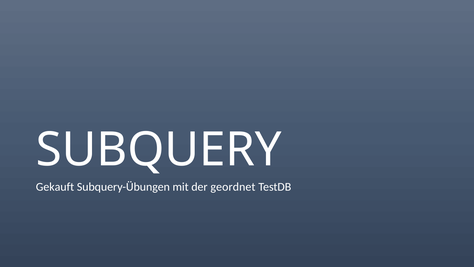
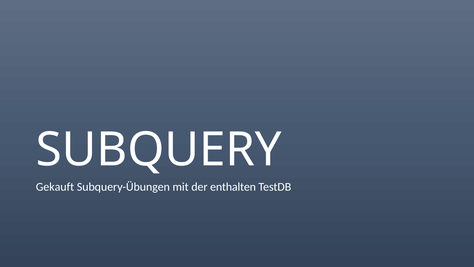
geordnet: geordnet -> enthalten
